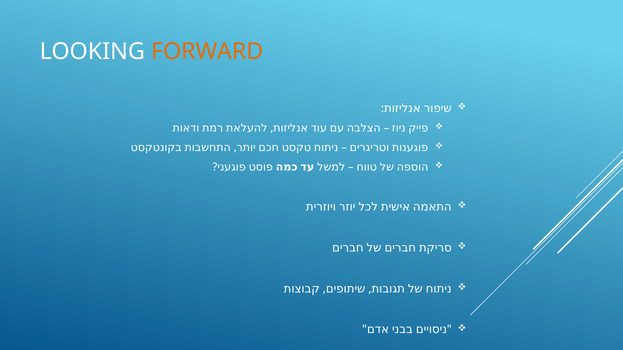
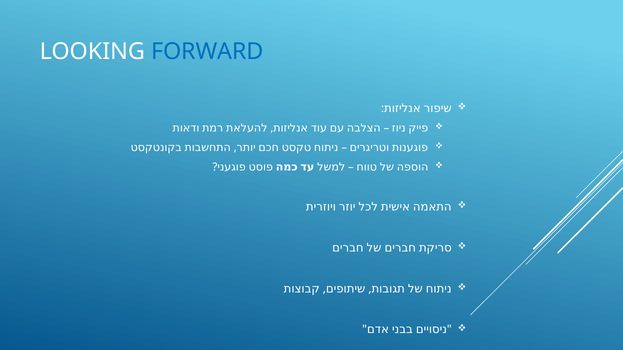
FORWARD colour: orange -> blue
